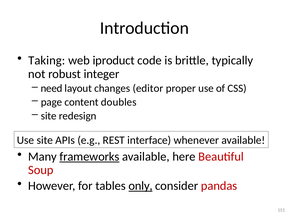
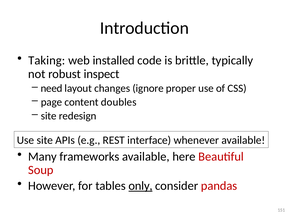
iproduct: iproduct -> installed
integer: integer -> inspect
editor: editor -> ignore
frameworks underline: present -> none
